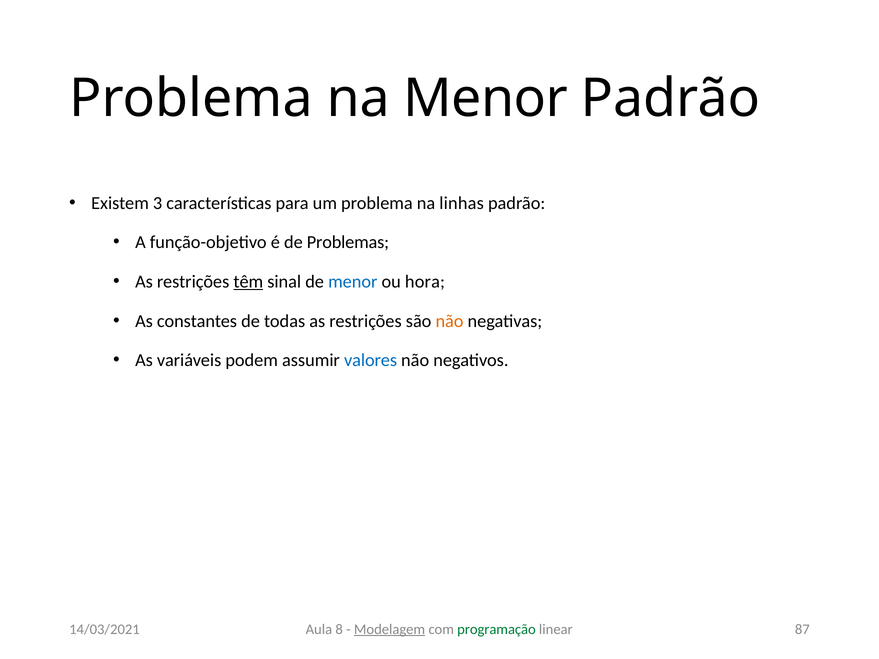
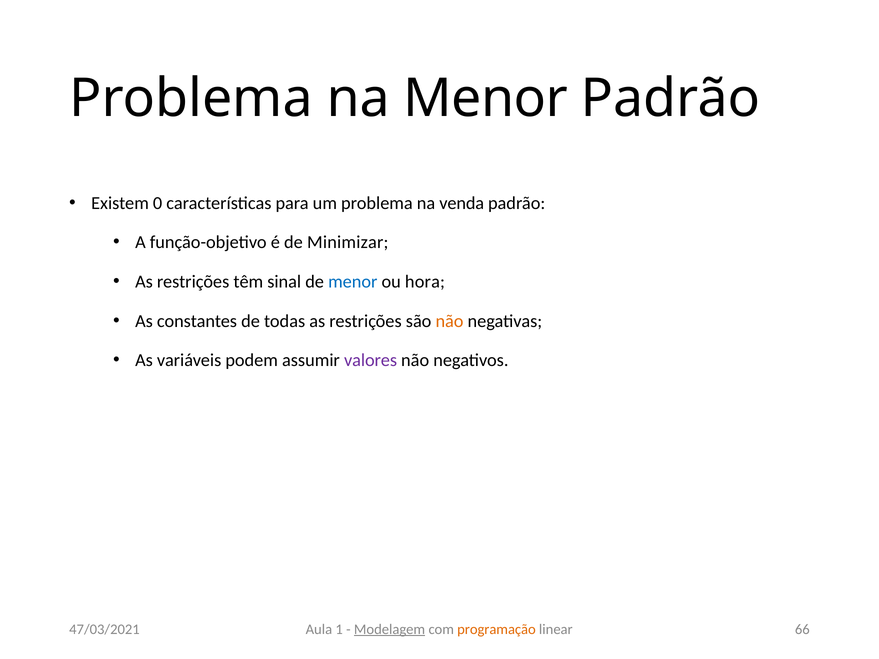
3: 3 -> 0
linhas: linhas -> venda
Problemas: Problemas -> Minimizar
têm underline: present -> none
valores colour: blue -> purple
8: 8 -> 1
programação colour: green -> orange
87: 87 -> 66
14/03/2021: 14/03/2021 -> 47/03/2021
